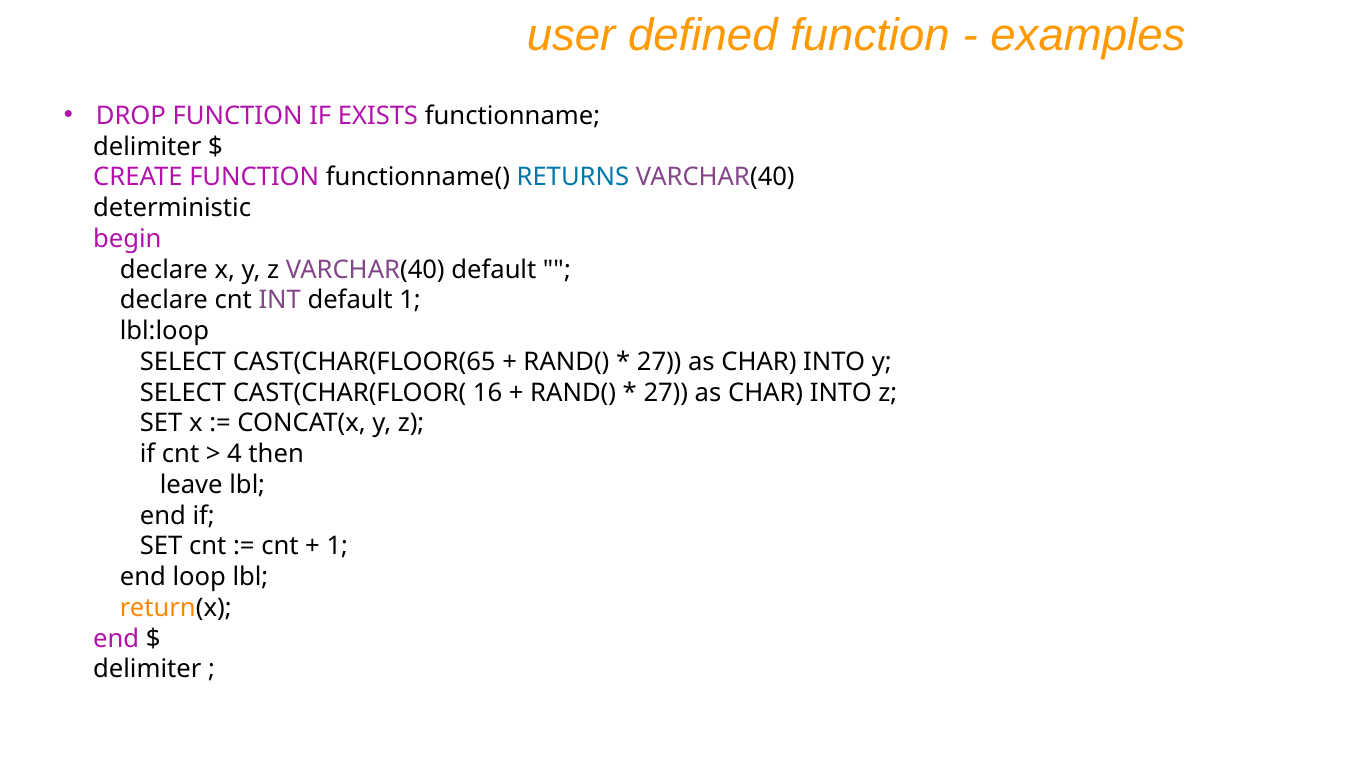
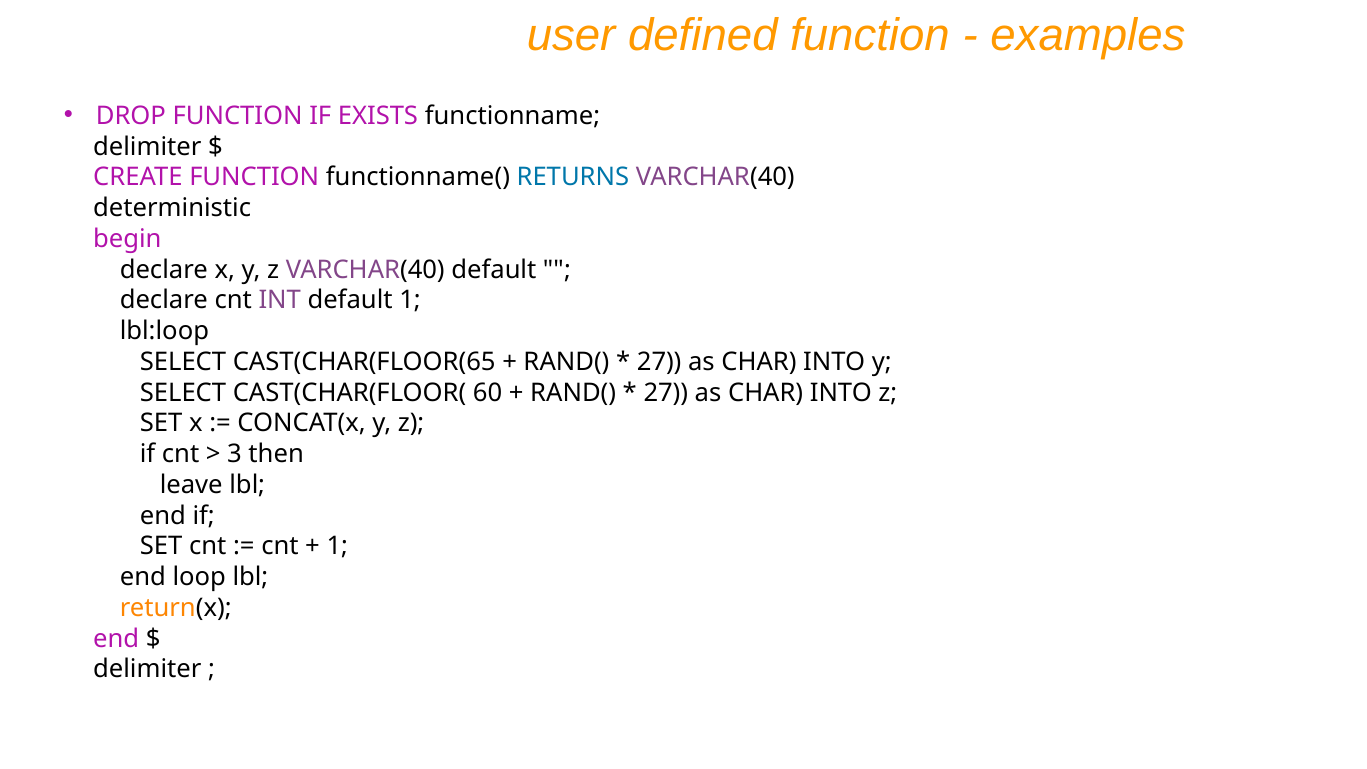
16: 16 -> 60
4: 4 -> 3
